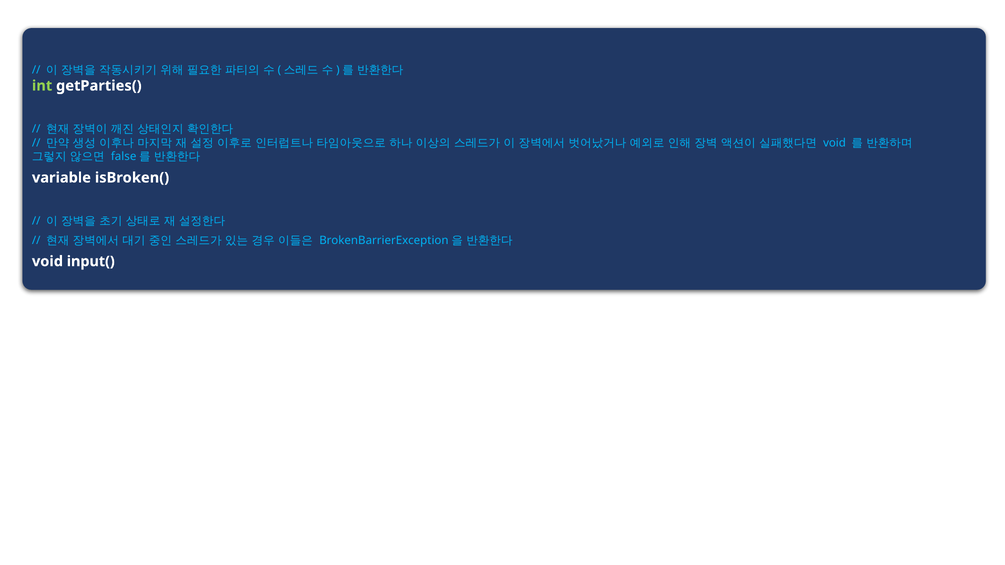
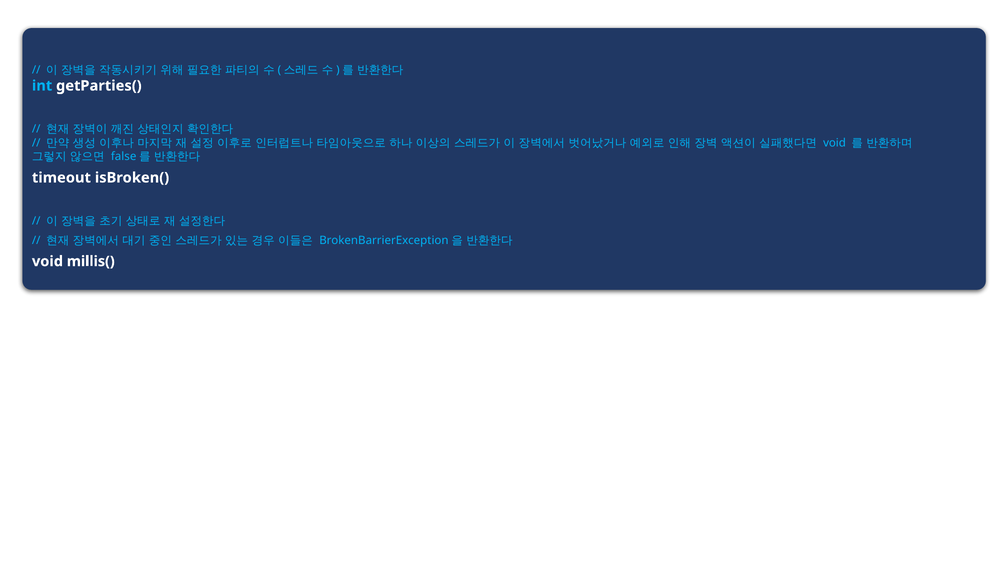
int colour: light green -> light blue
variable: variable -> timeout
input(: input( -> millis(
